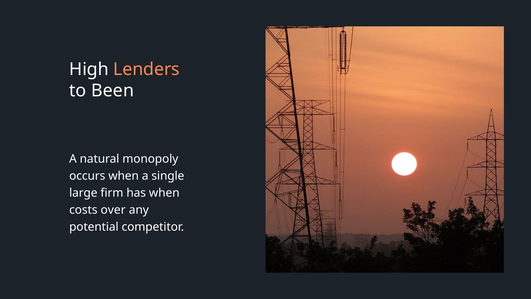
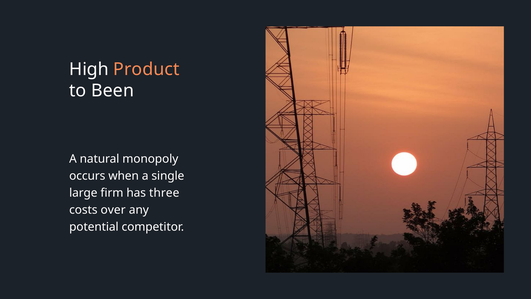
Lenders: Lenders -> Product
has when: when -> three
